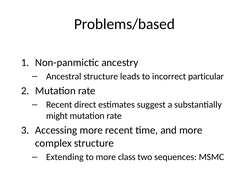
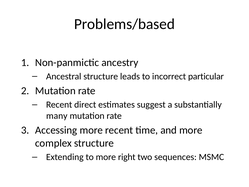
might: might -> many
class: class -> right
